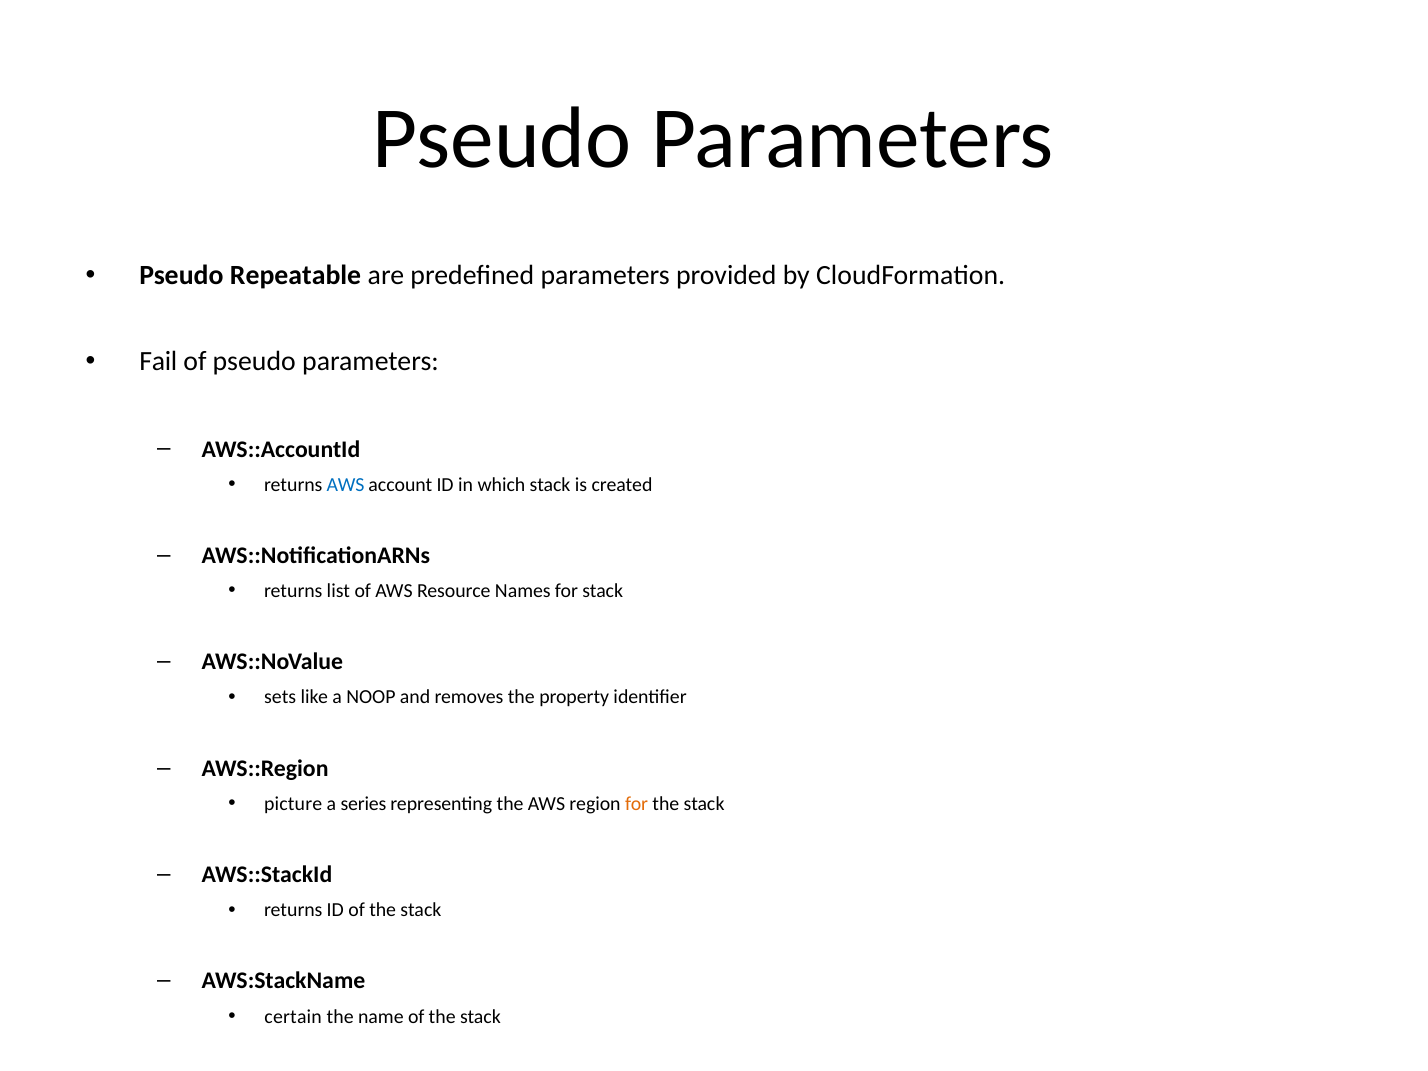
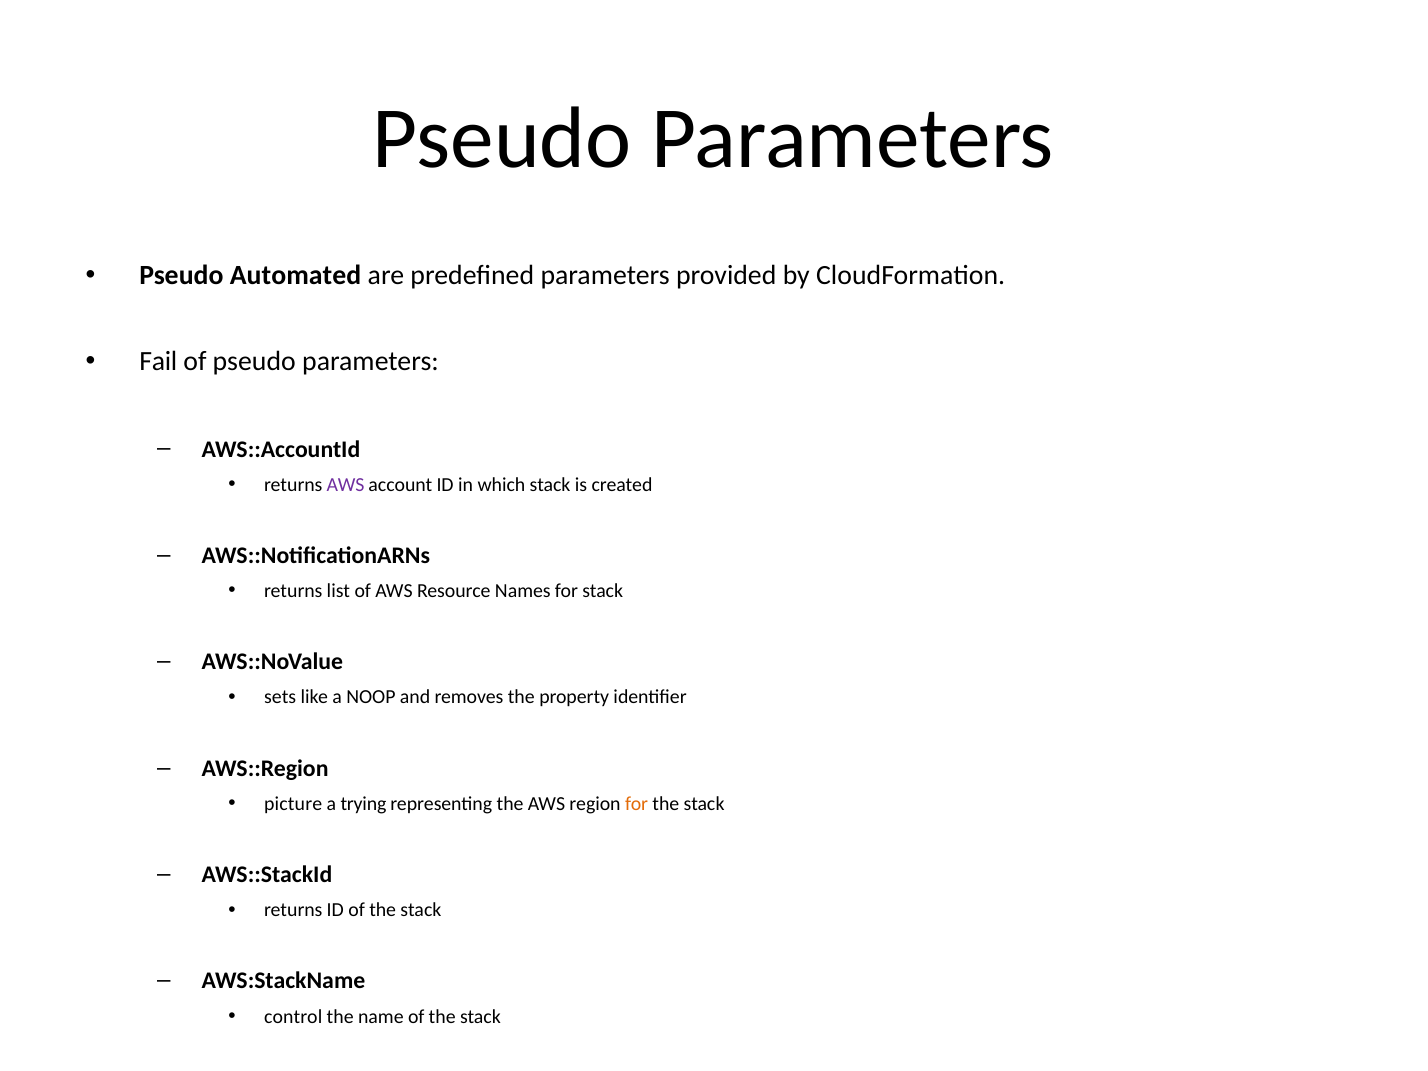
Repeatable: Repeatable -> Automated
AWS at (346, 485) colour: blue -> purple
series: series -> trying
certain: certain -> control
